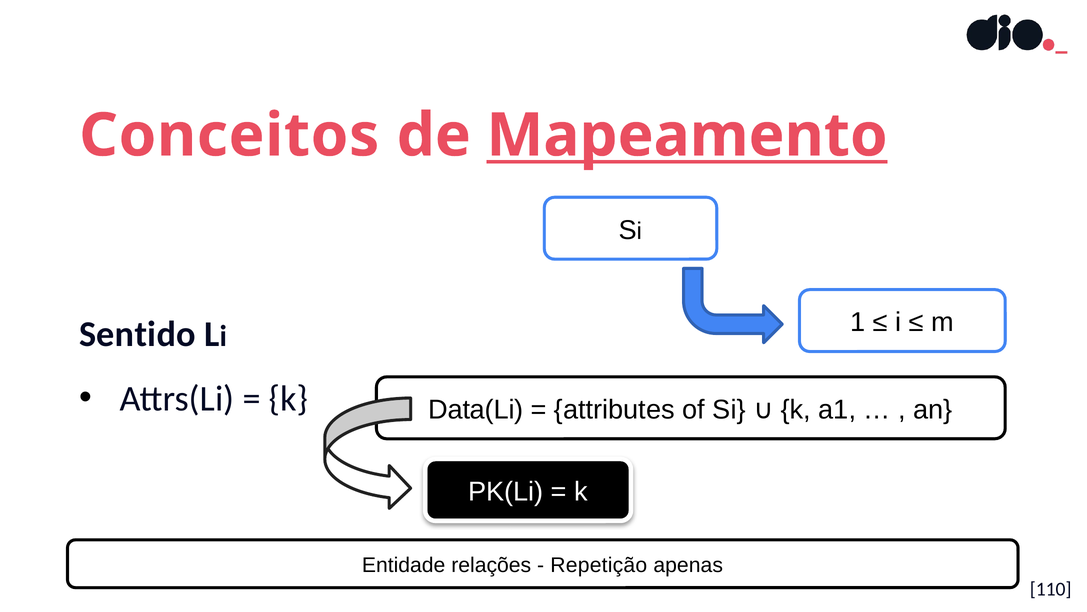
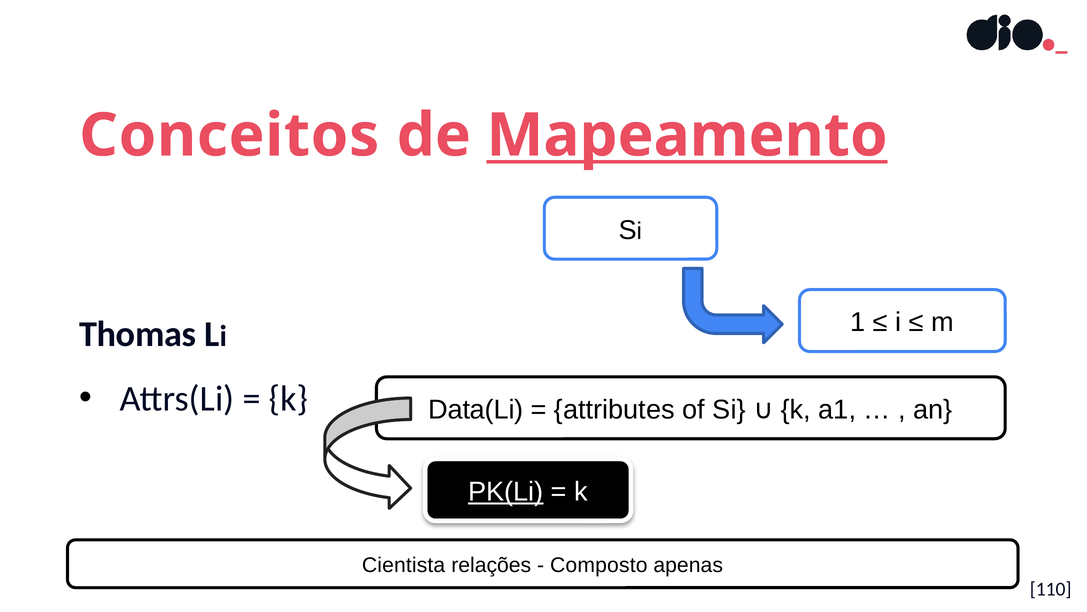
Sentido: Sentido -> Thomas
PK(Li underline: none -> present
Entidade: Entidade -> Cientista
Repetição: Repetição -> Composto
